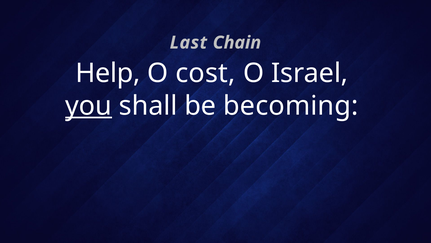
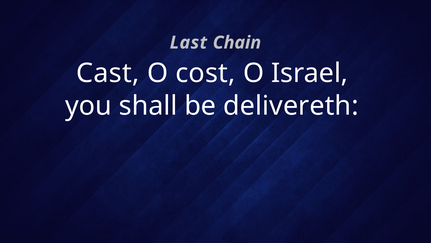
Help: Help -> Cast
you underline: present -> none
becoming: becoming -> delivereth
